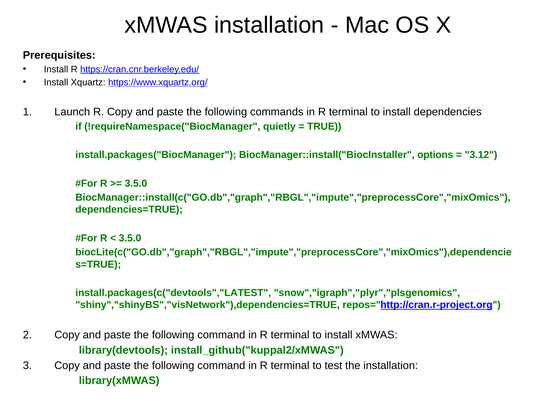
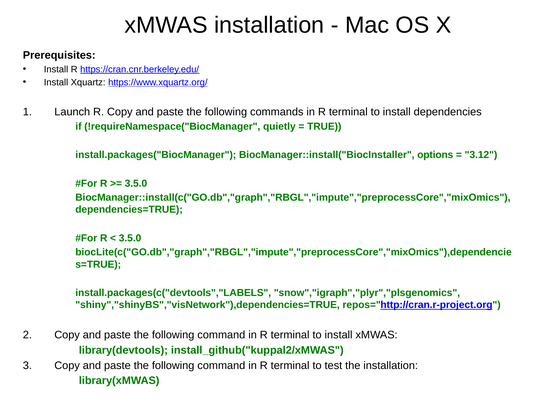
install.packages(c("devtools","LATEST: install.packages(c("devtools","LATEST -> install.packages(c("devtools","LABELS
